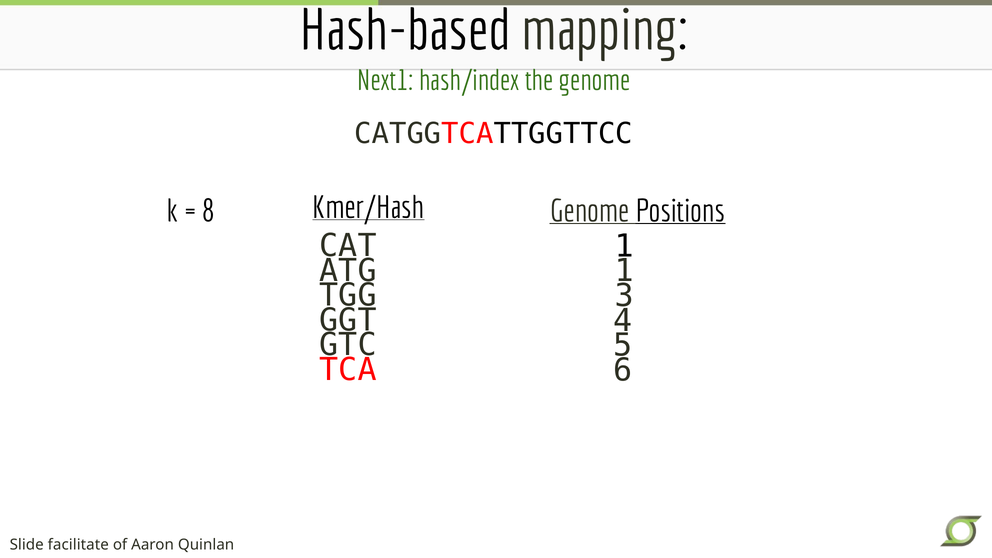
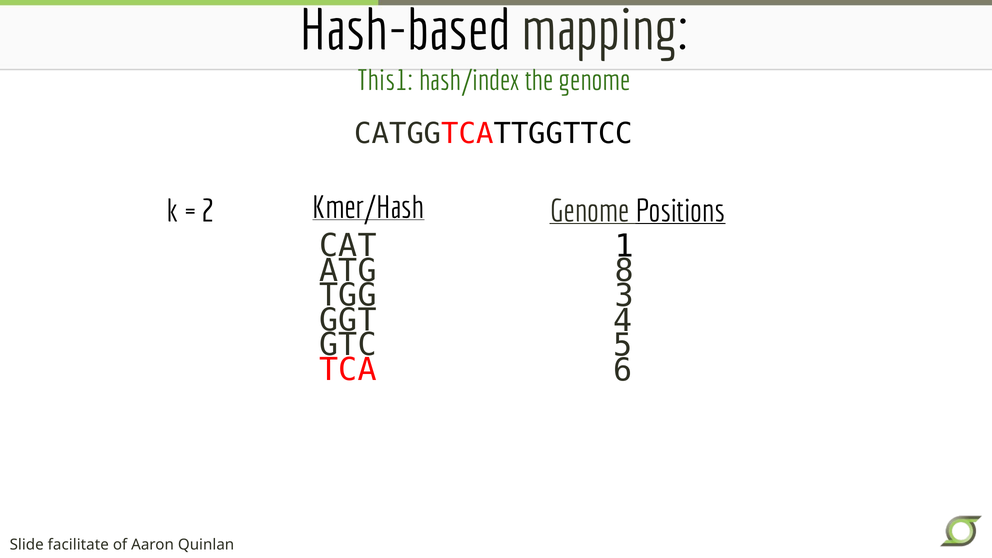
Next1: Next1 -> This1
8: 8 -> 2
ATG 1: 1 -> 8
